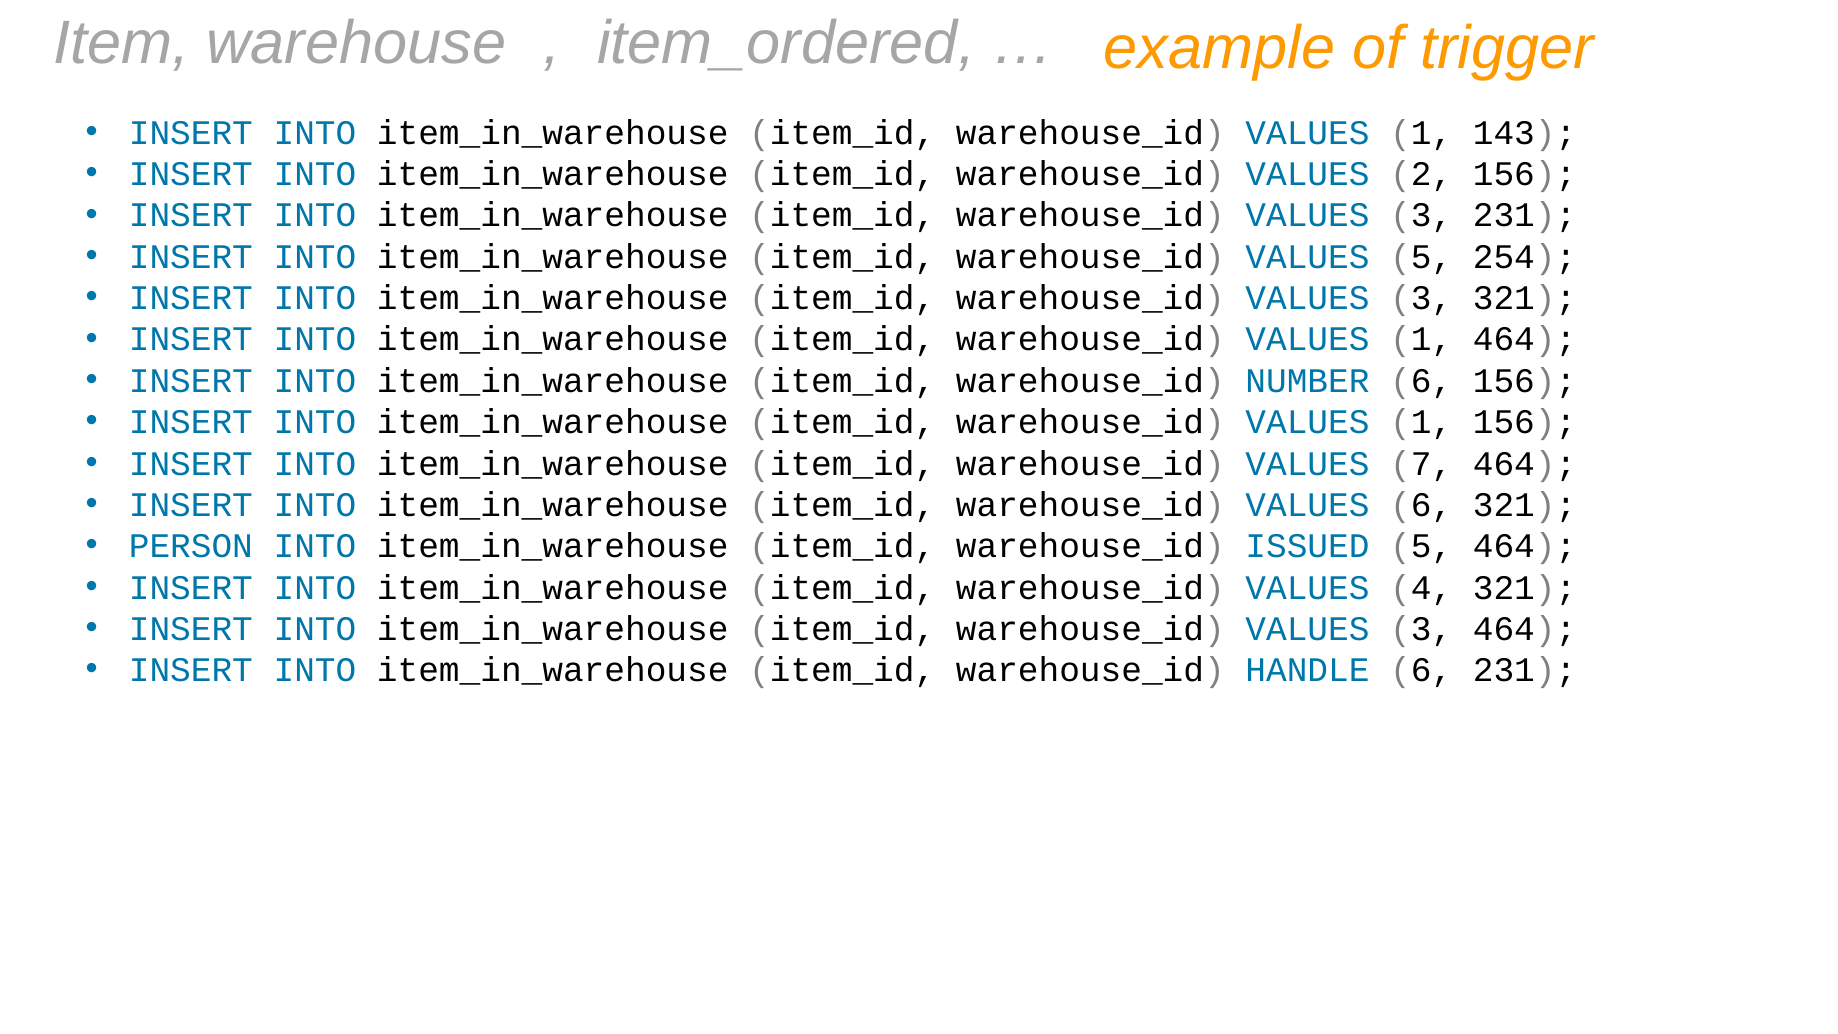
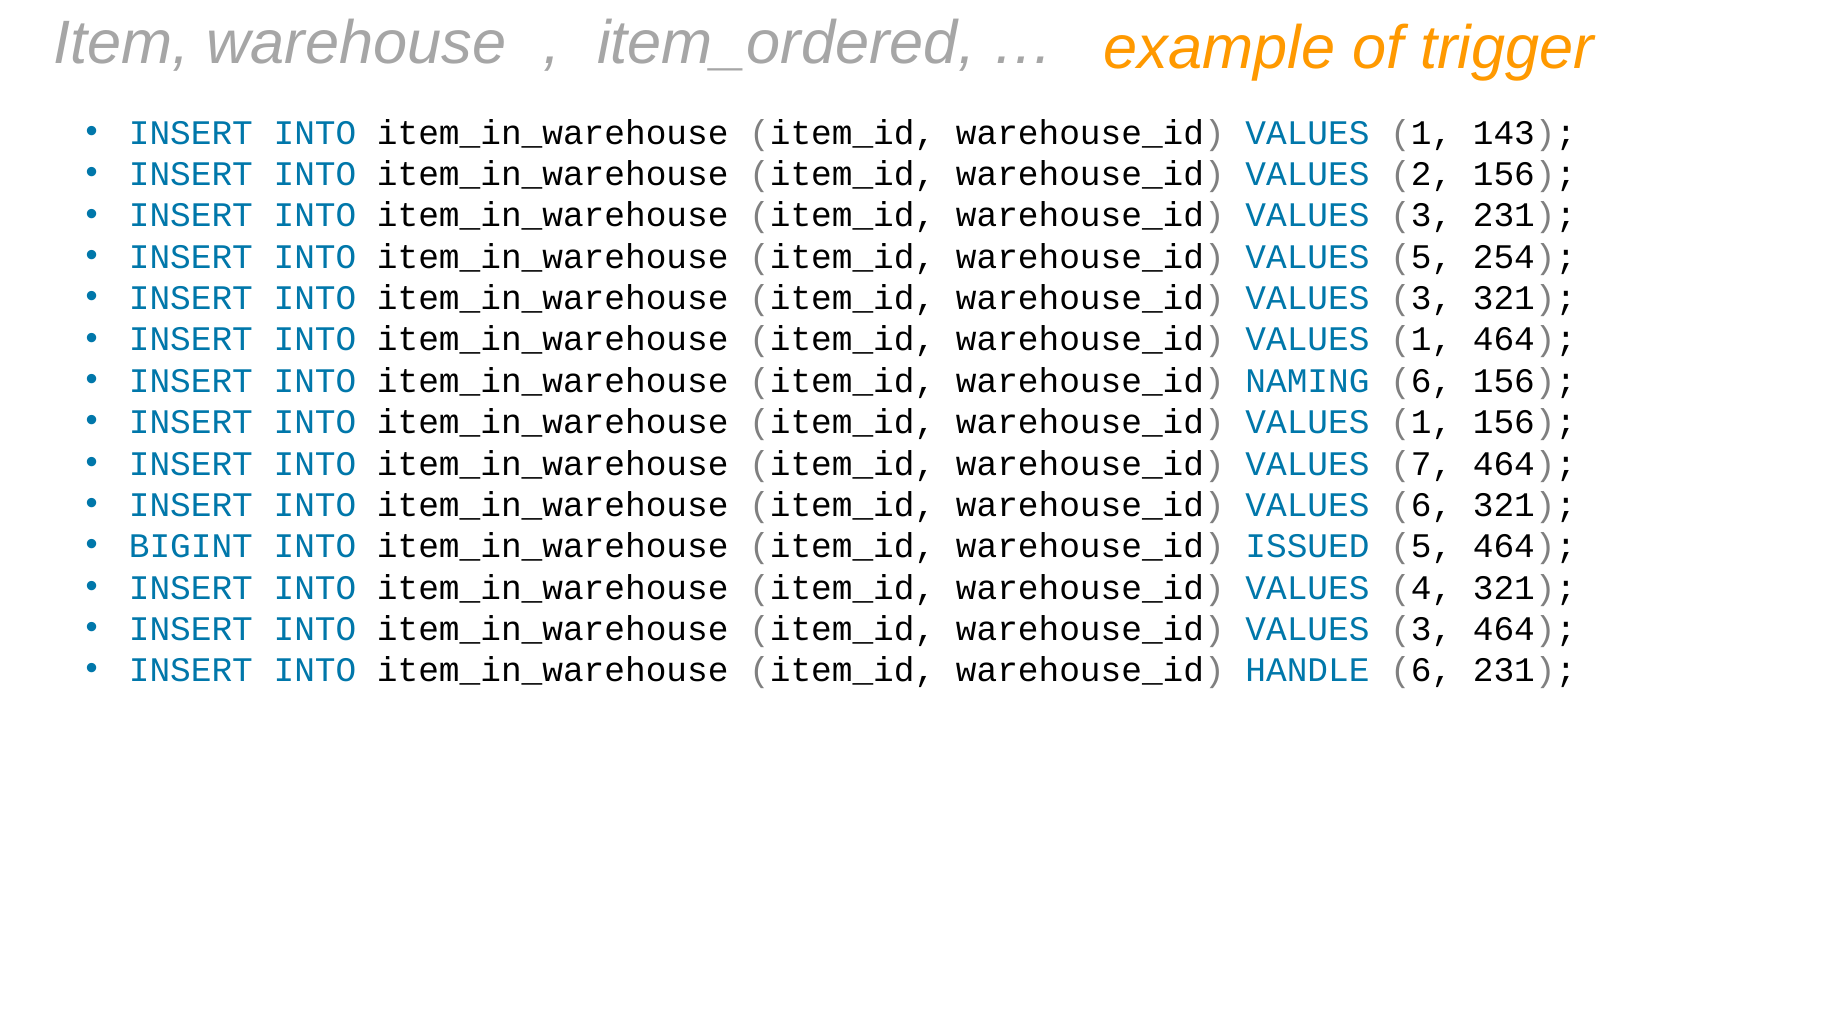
NUMBER: NUMBER -> NAMING
PERSON: PERSON -> BIGINT
